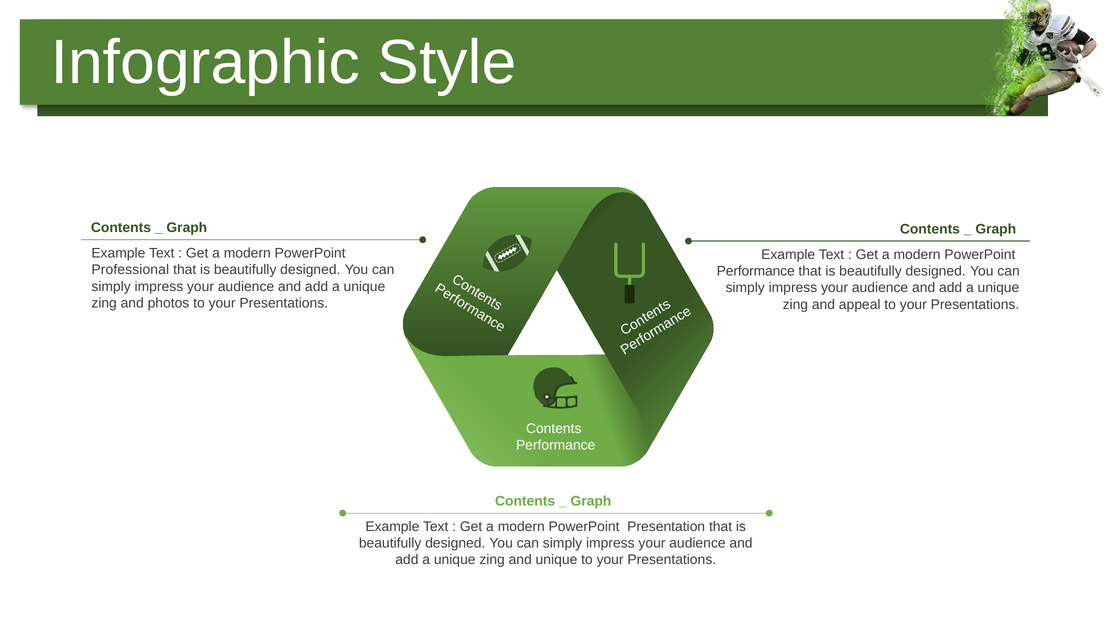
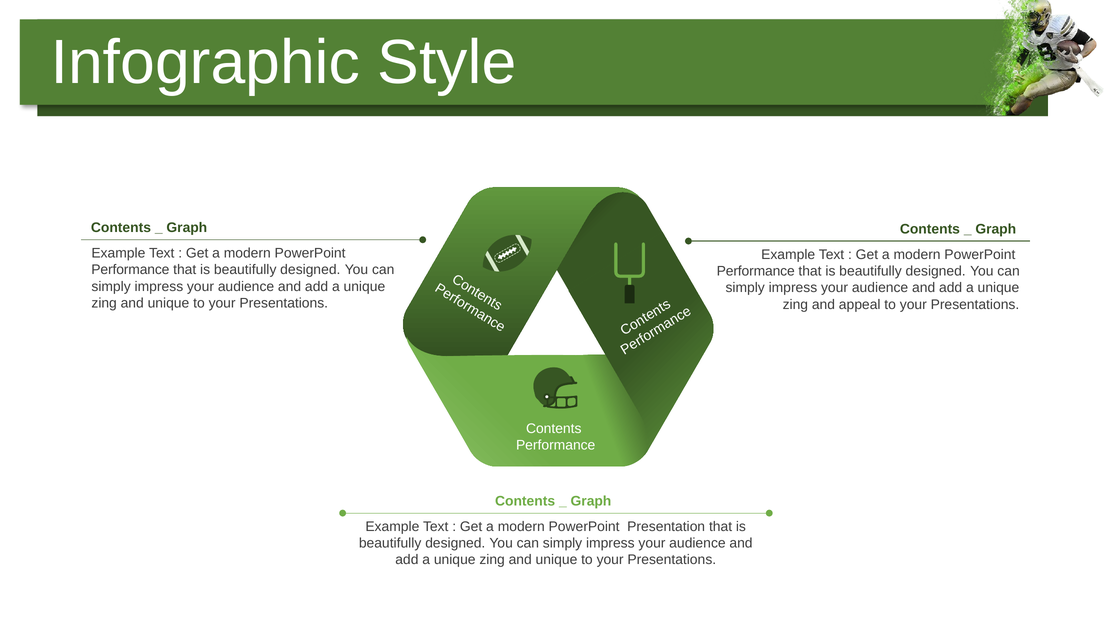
Professional at (130, 270): Professional -> Performance
photos at (168, 303): photos -> unique
